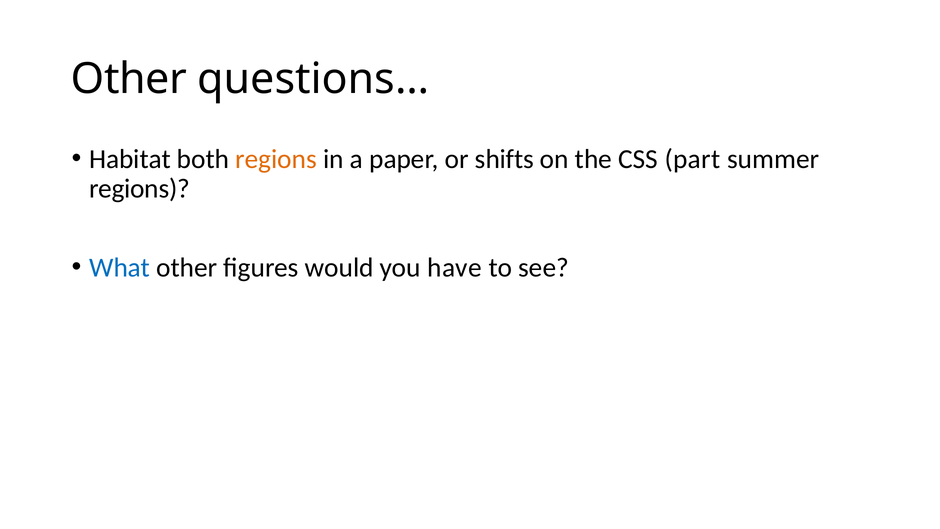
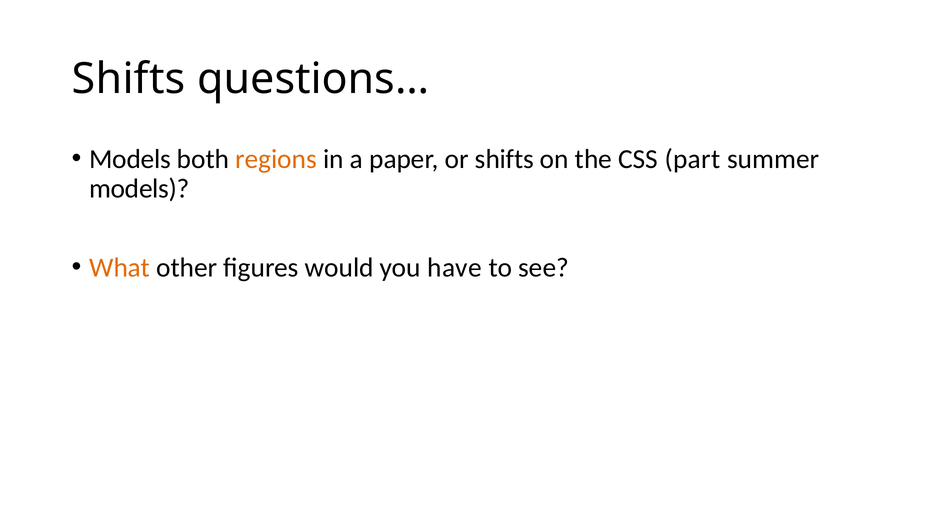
Other at (129, 79): Other -> Shifts
Habitat at (130, 159): Habitat -> Models
regions at (139, 189): regions -> models
What colour: blue -> orange
